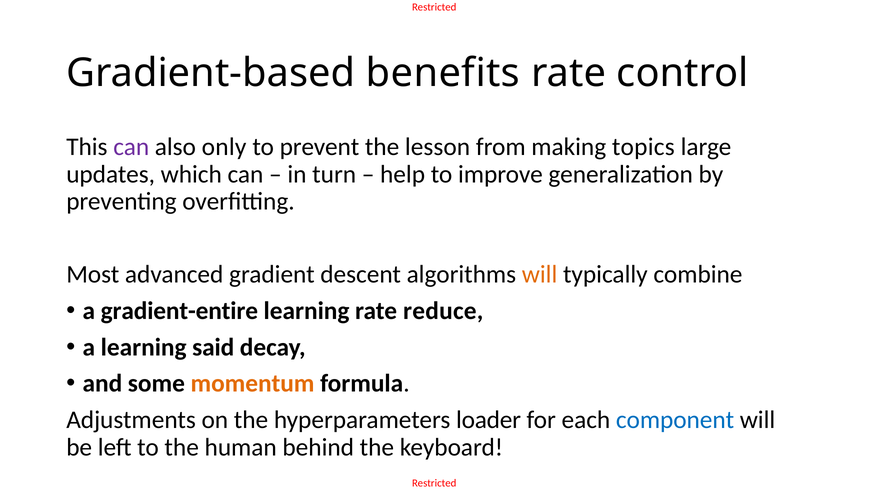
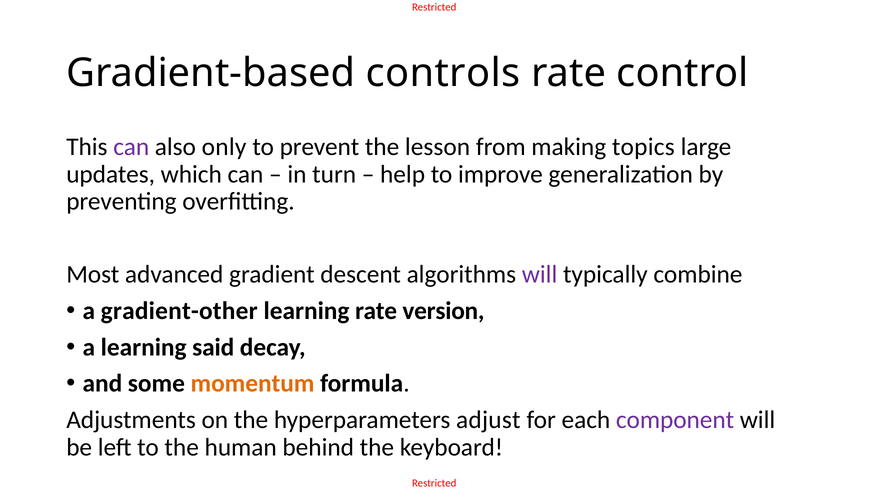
benefits: benefits -> controls
will at (540, 274) colour: orange -> purple
gradient-entire: gradient-entire -> gradient-other
reduce: reduce -> version
loader: loader -> adjust
component colour: blue -> purple
